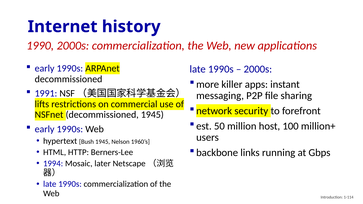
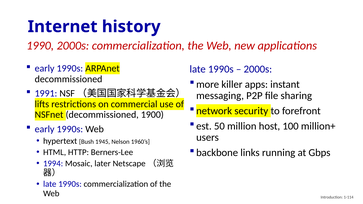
decommissioned 1945: 1945 -> 1900
